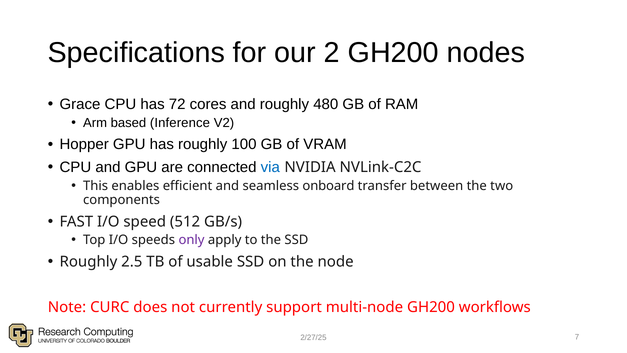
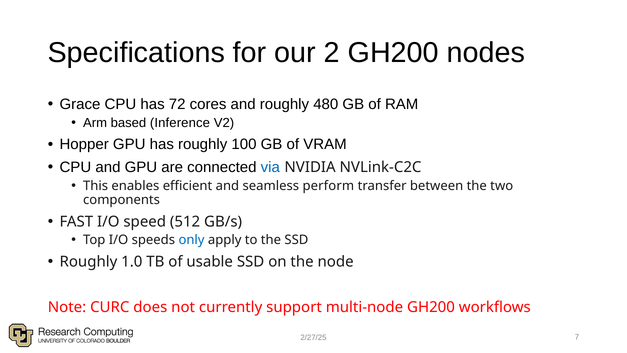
onboard: onboard -> perform
only colour: purple -> blue
2.5: 2.5 -> 1.0
